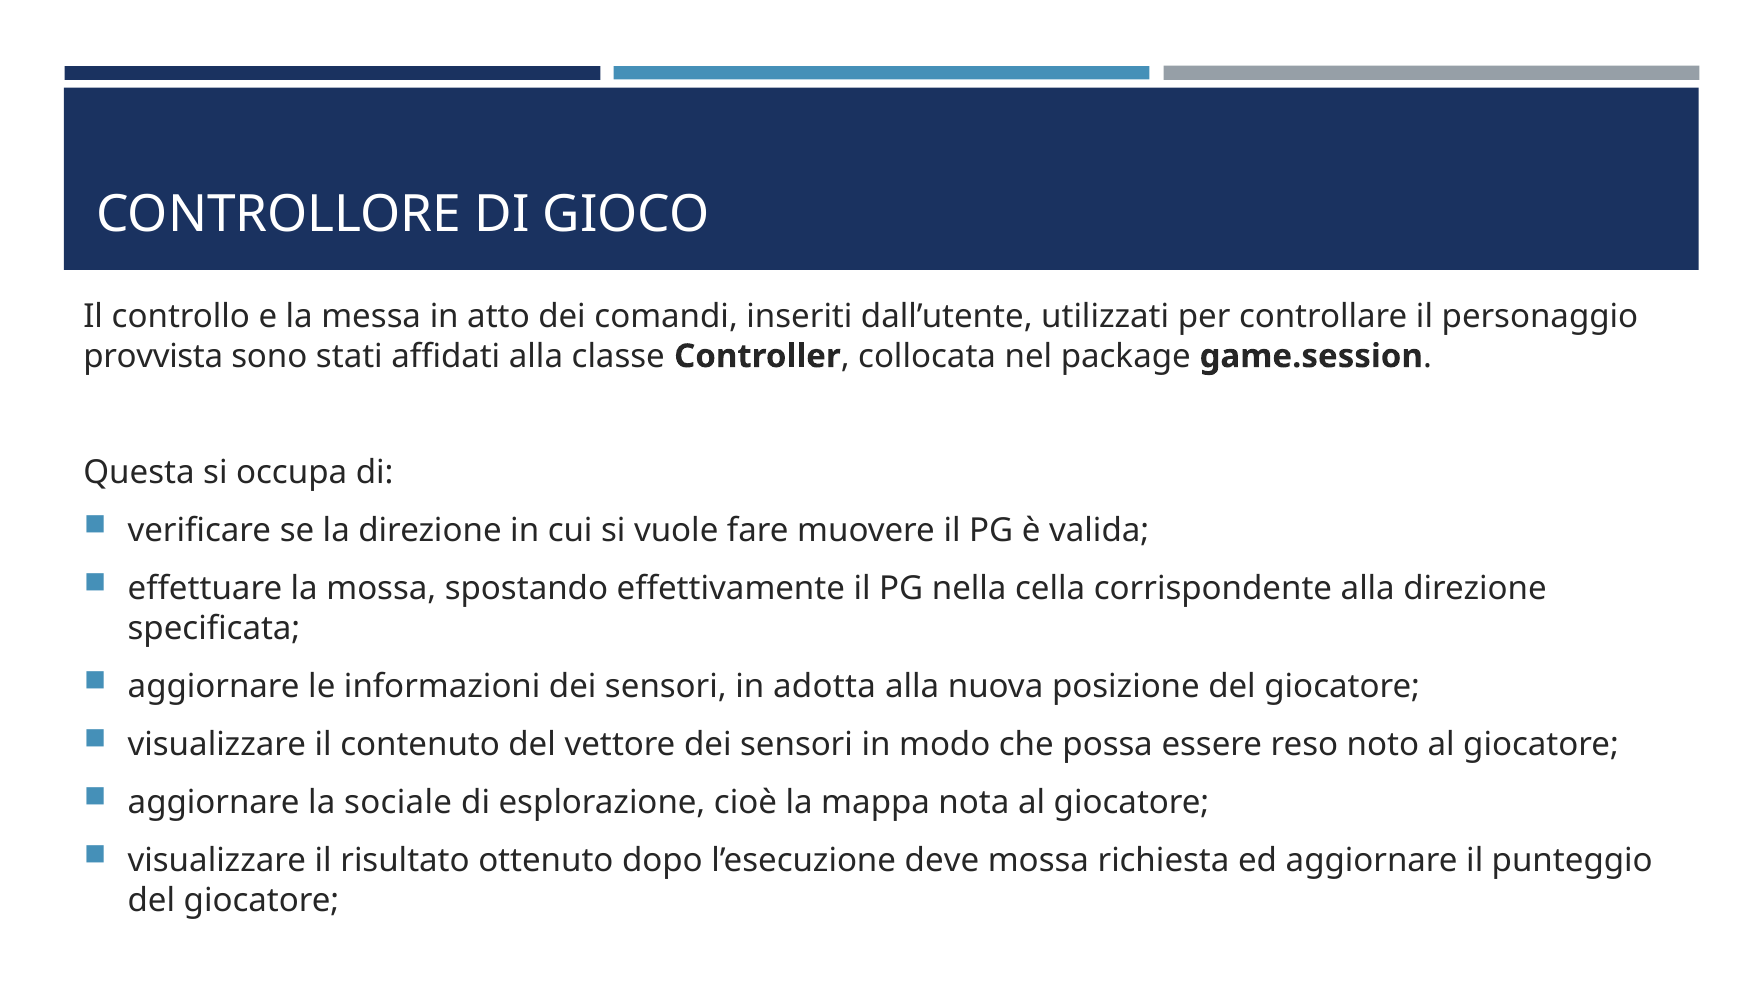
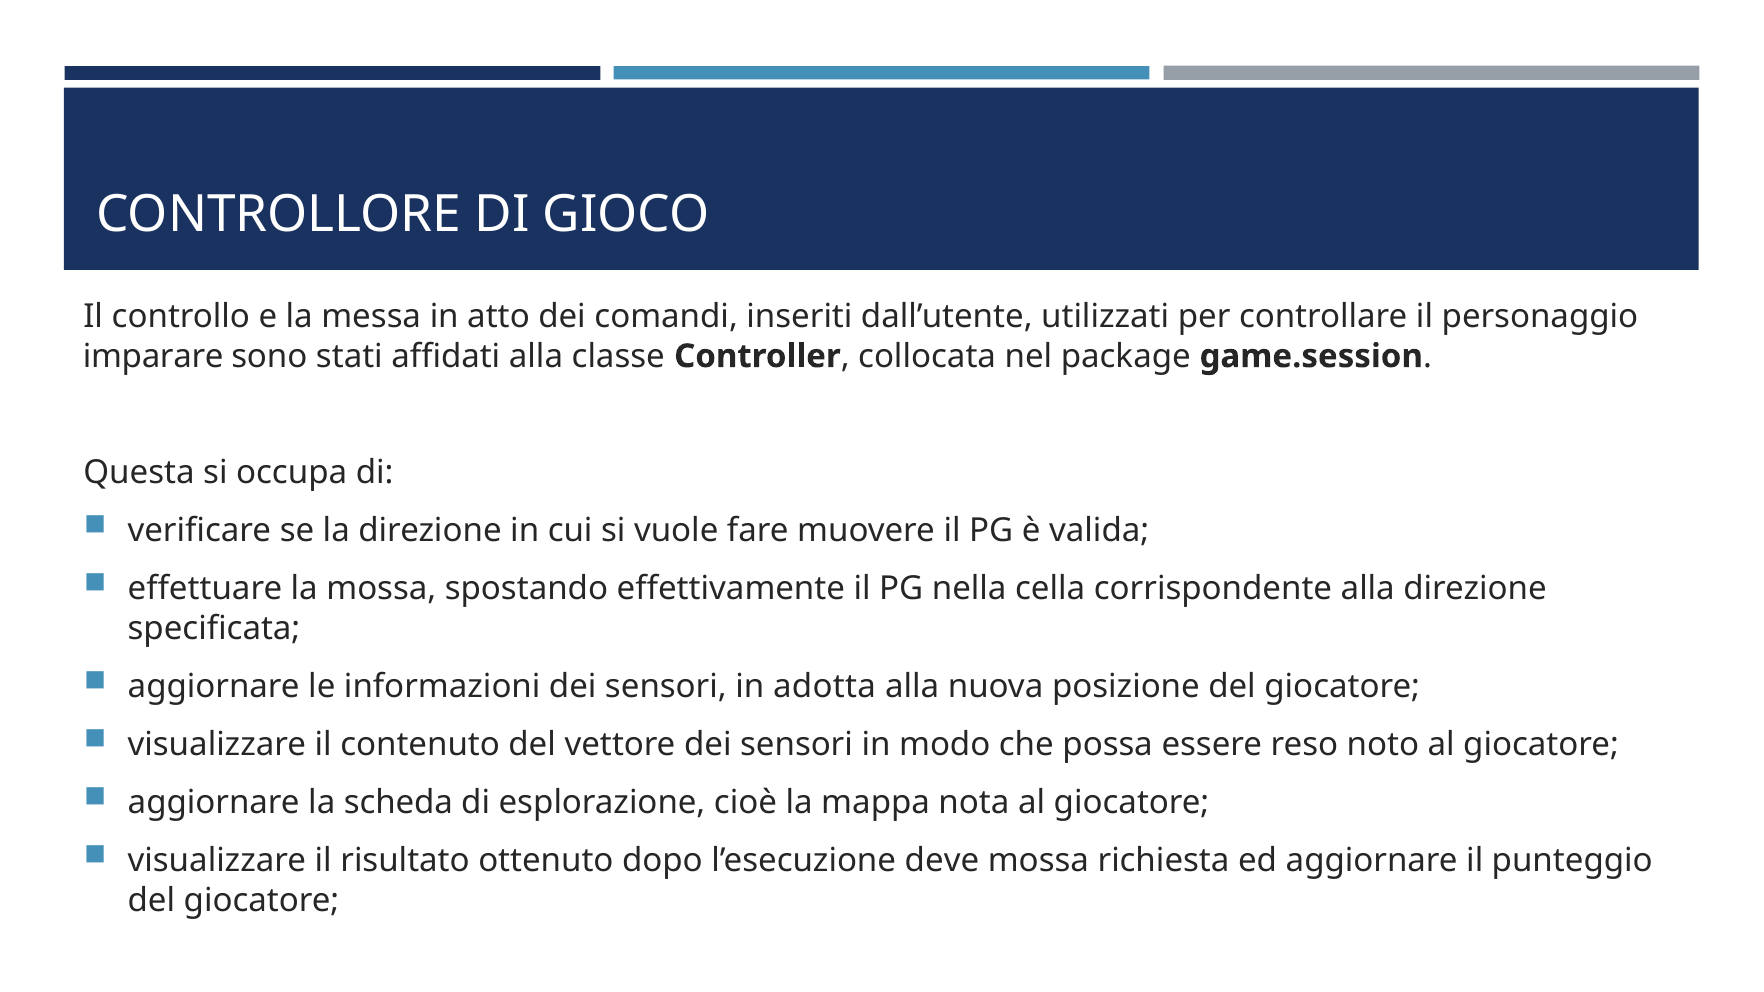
provvista: provvista -> imparare
sociale: sociale -> scheda
